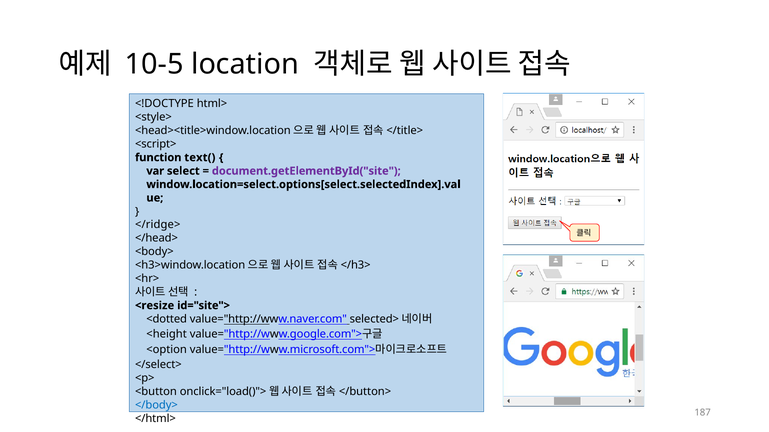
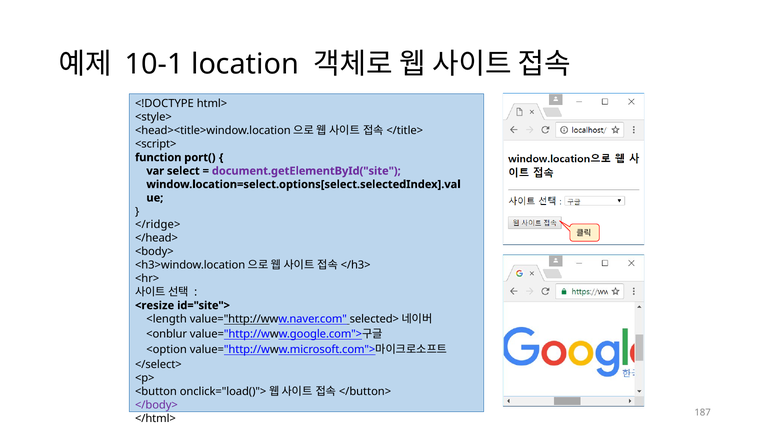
10-5: 10-5 -> 10-1
text(: text( -> port(
<dotted: <dotted -> <length
<height: <height -> <onblur
</body> colour: blue -> purple
